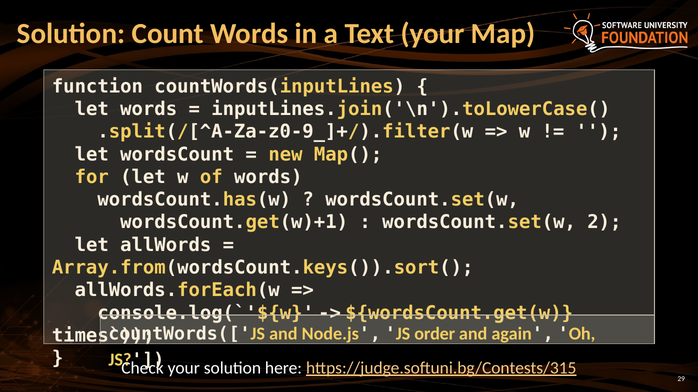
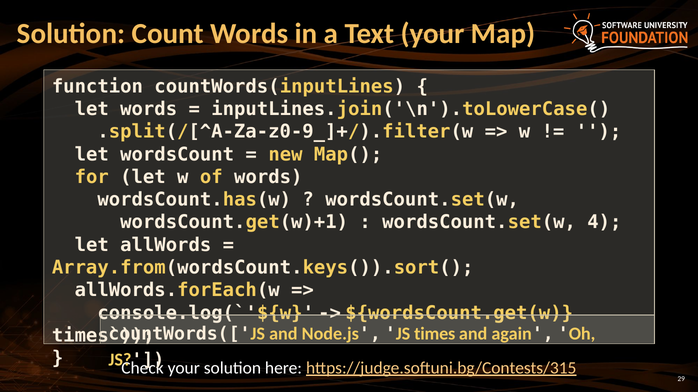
2: 2 -> 4
order: order -> times
